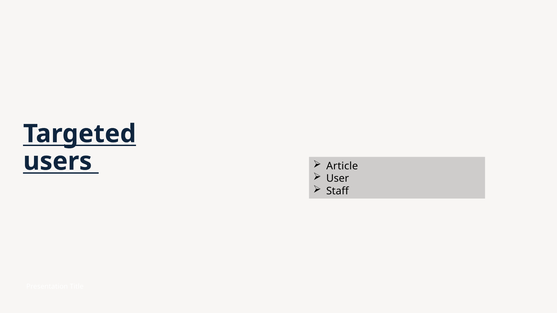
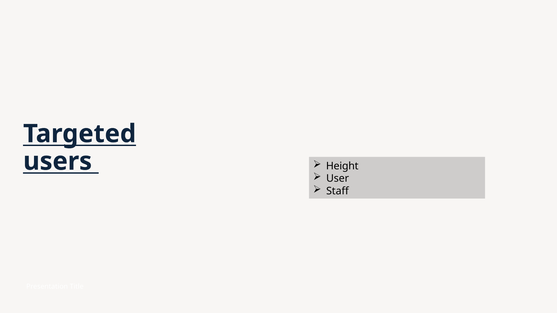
Article: Article -> Height
